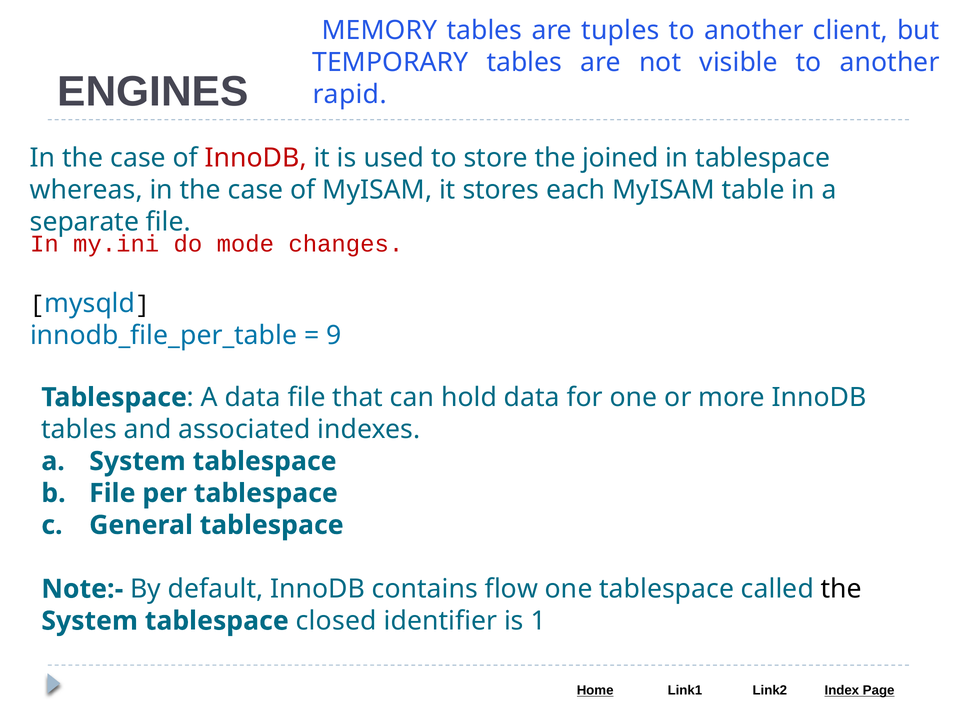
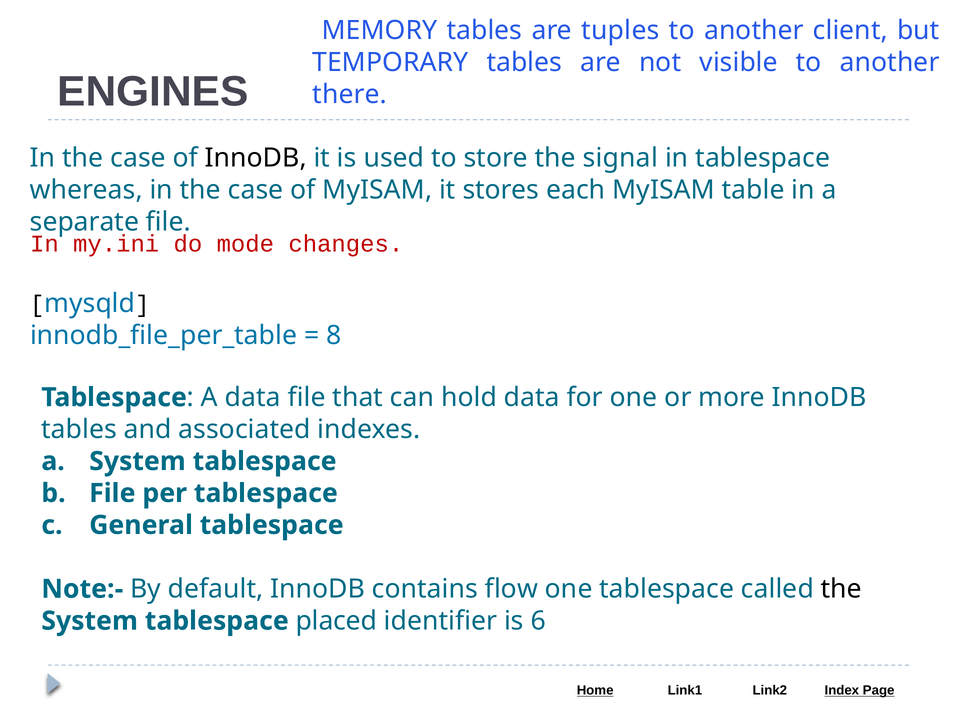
rapid: rapid -> there
InnoDB at (256, 158) colour: red -> black
joined: joined -> signal
9: 9 -> 8
closed: closed -> placed
1: 1 -> 6
